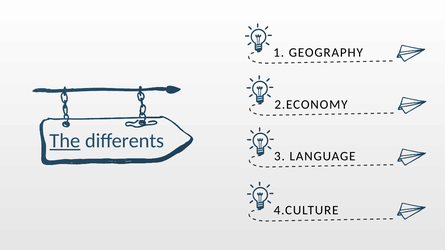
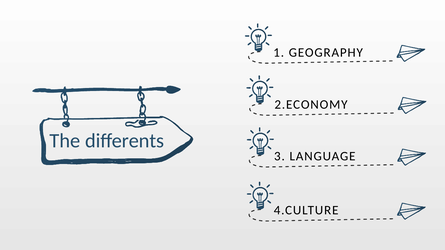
The underline: present -> none
